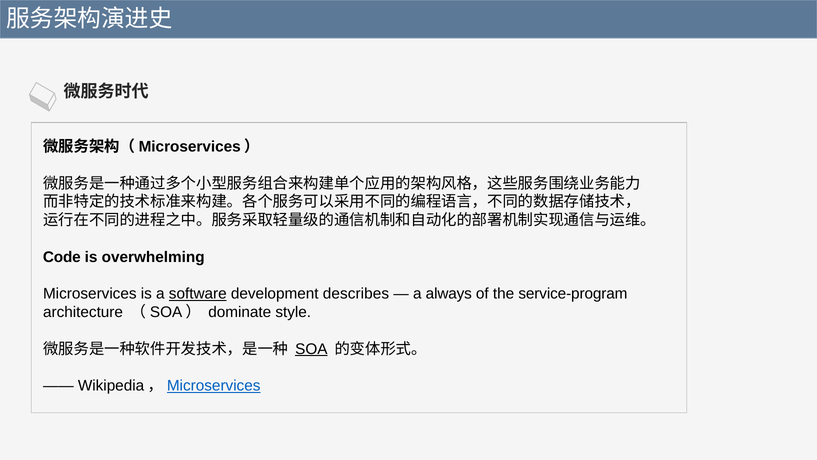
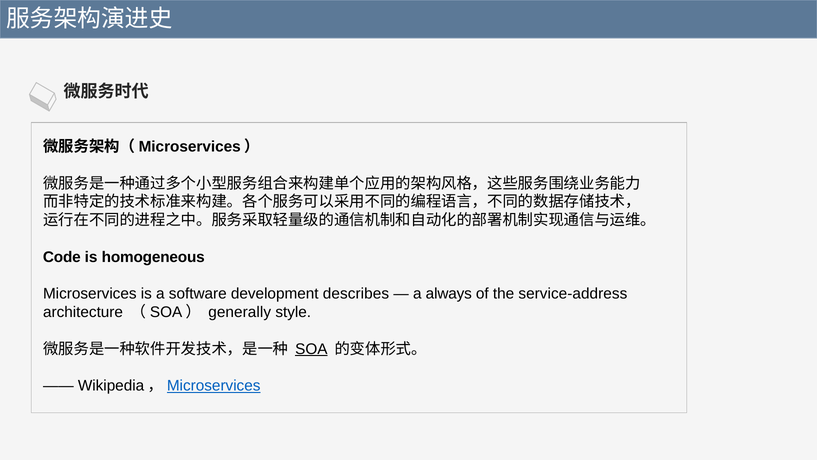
overwhelming: overwhelming -> homogeneous
software underline: present -> none
service-program: service-program -> service-address
dominate: dominate -> generally
